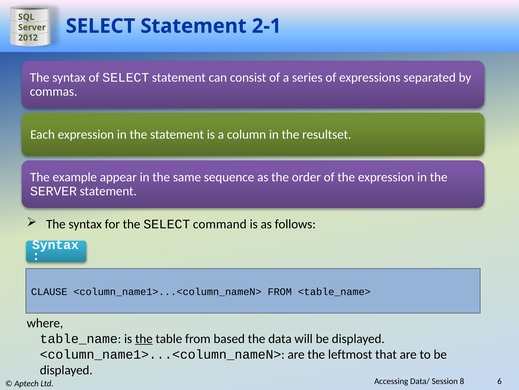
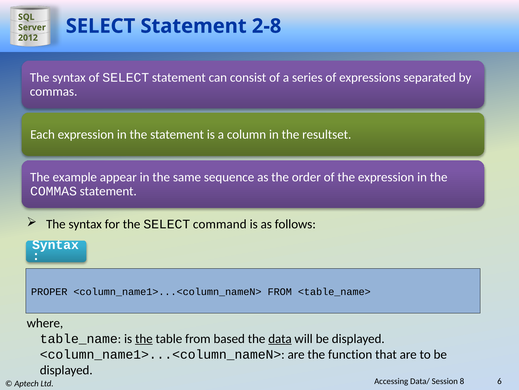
2-1: 2-1 -> 2-8
SERVER at (54, 191): SERVER -> COMMAS
CLAUSE: CLAUSE -> PROPER
data underline: none -> present
leftmost: leftmost -> function
